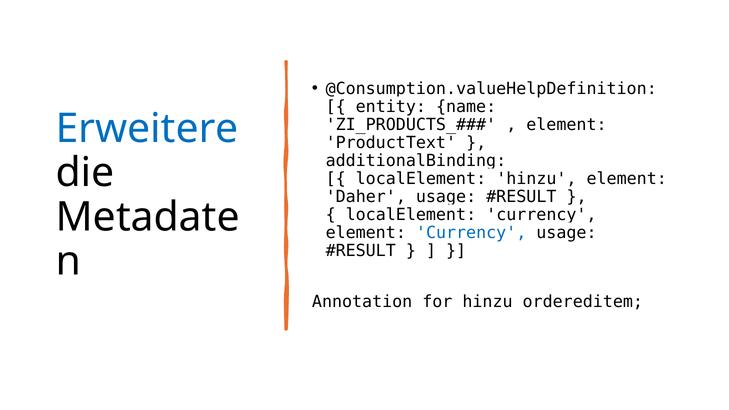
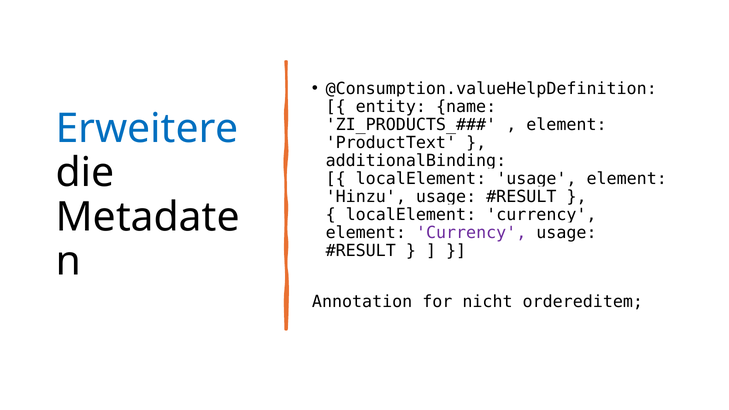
localElement hinzu: hinzu -> usage
Daher: Daher -> Hinzu
Currency at (471, 233) colour: blue -> purple
for hinzu: hinzu -> nicht
